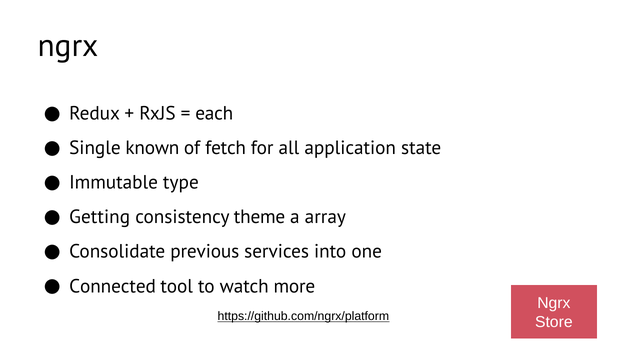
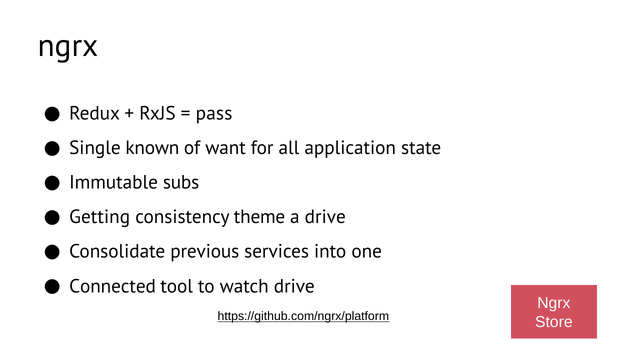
each: each -> pass
fetch: fetch -> want
type: type -> subs
a array: array -> drive
watch more: more -> drive
